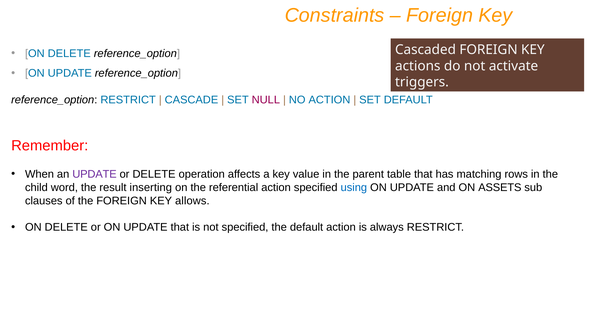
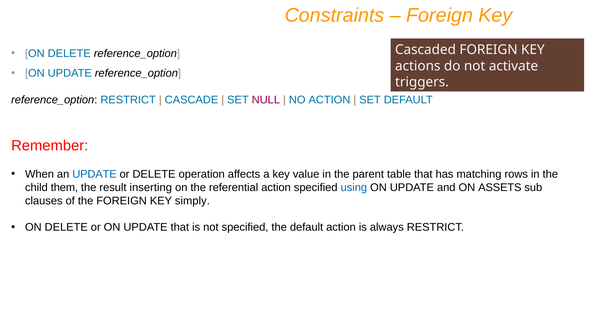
UPDATE at (95, 174) colour: purple -> blue
word: word -> them
allows: allows -> simply
